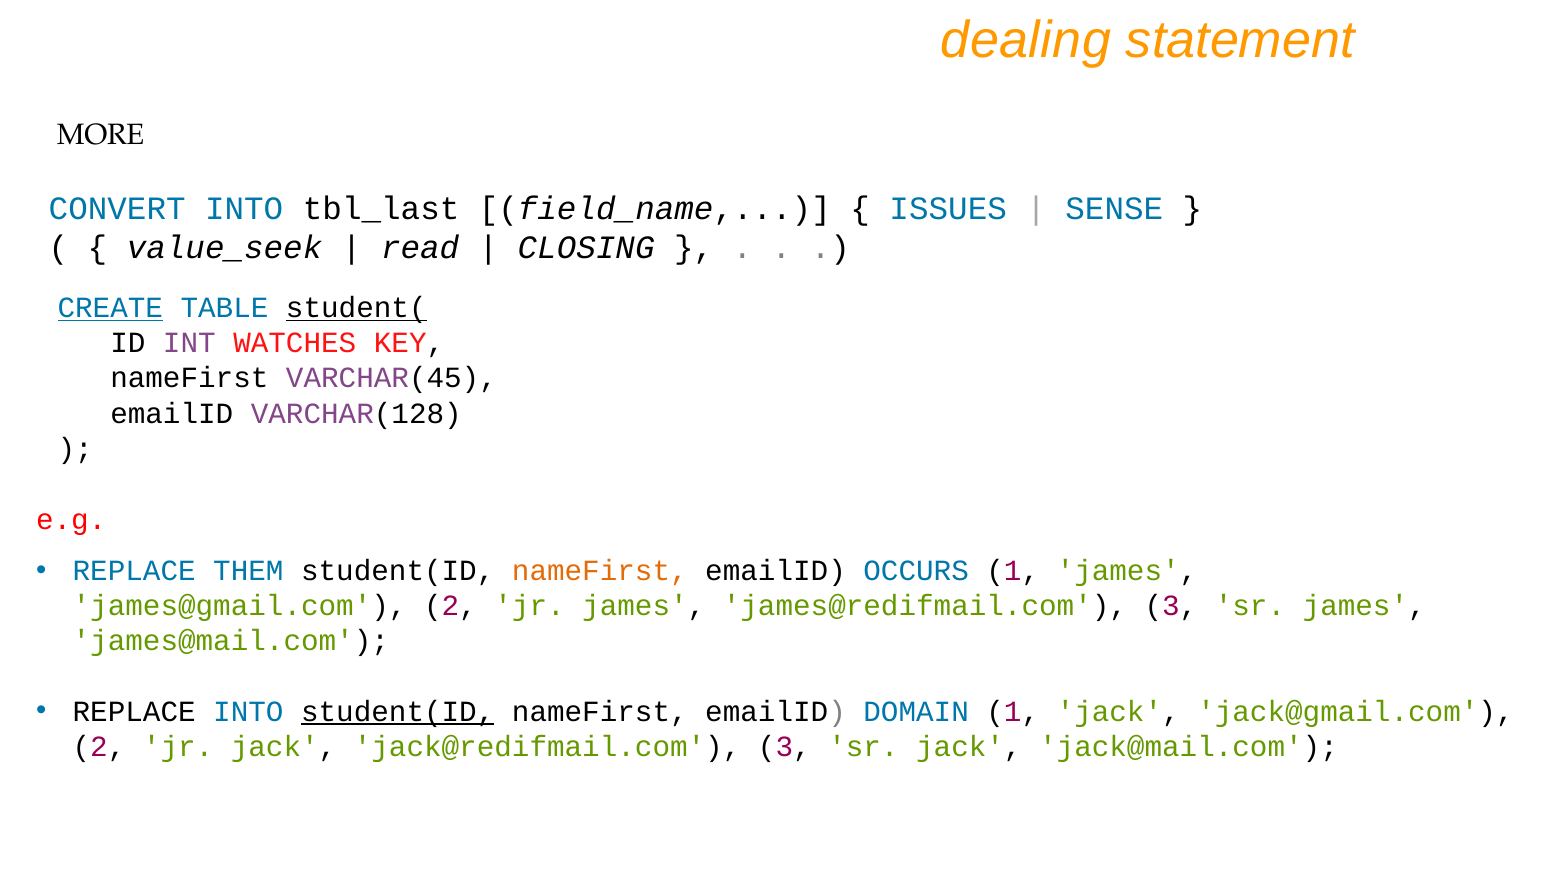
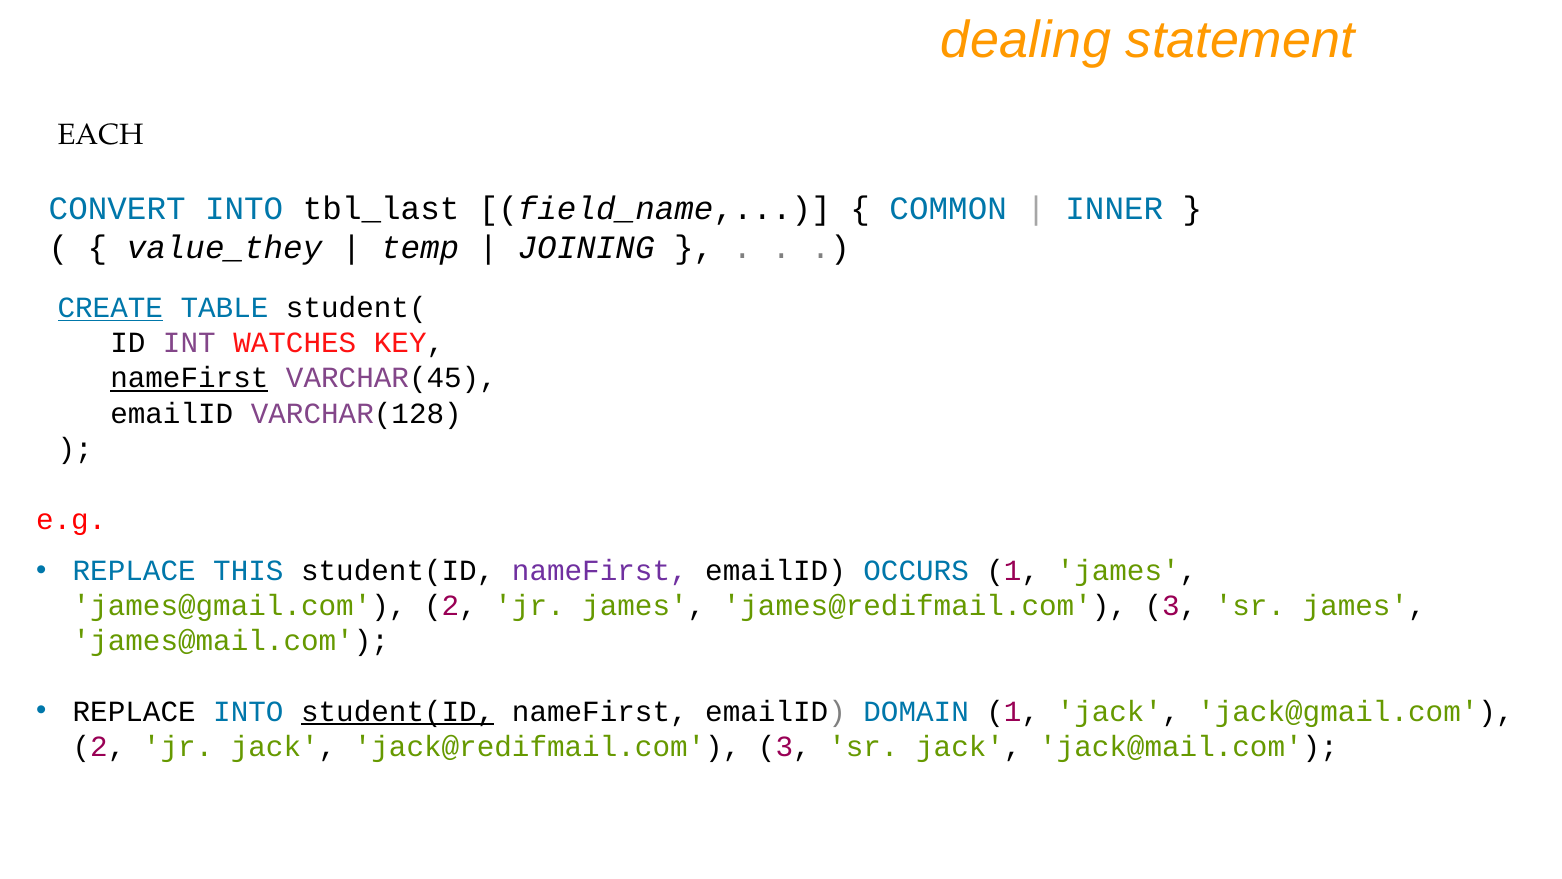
MORE: MORE -> EACH
ISSUES: ISSUES -> COMMON
SENSE: SENSE -> INNER
value_seek: value_seek -> value_they
read: read -> temp
CLOSING: CLOSING -> JOINING
student( underline: present -> none
nameFirst at (189, 378) underline: none -> present
THEM: THEM -> THIS
nameFirst at (600, 571) colour: orange -> purple
